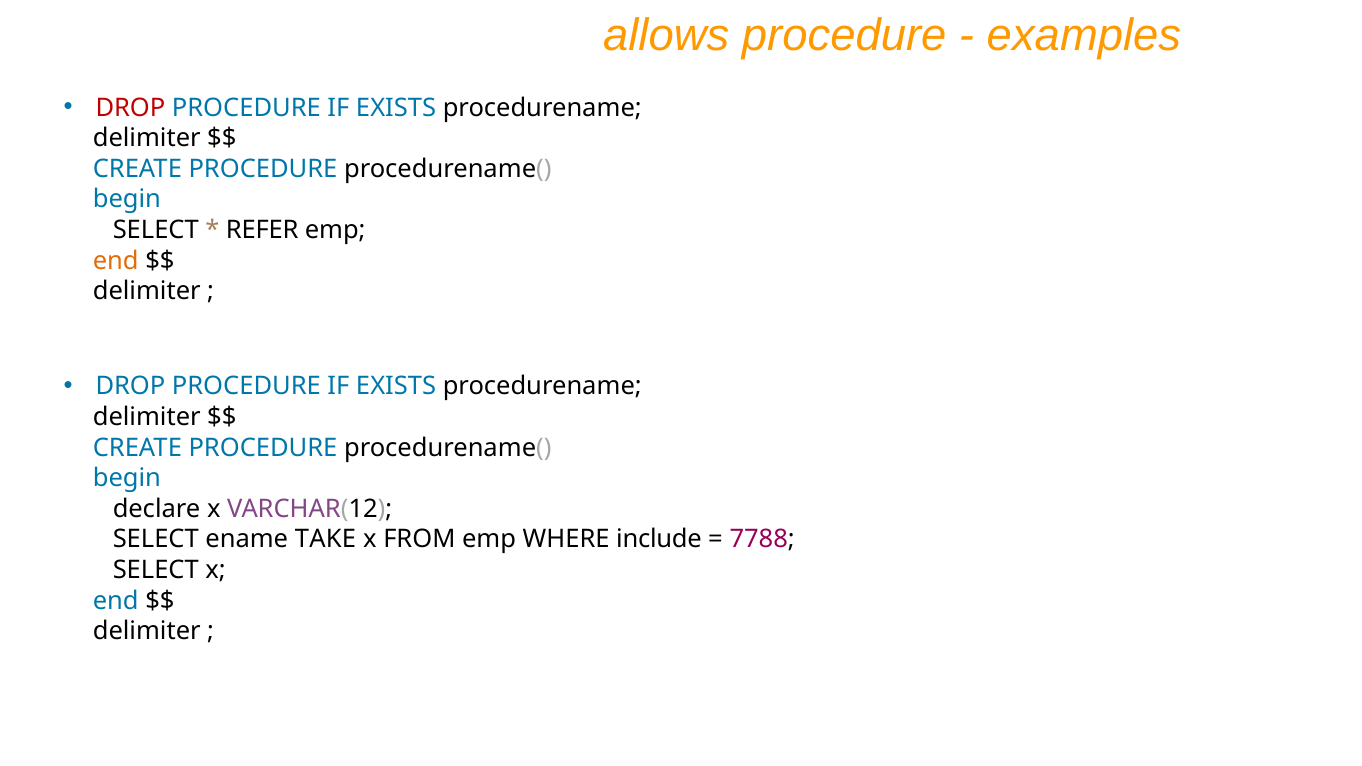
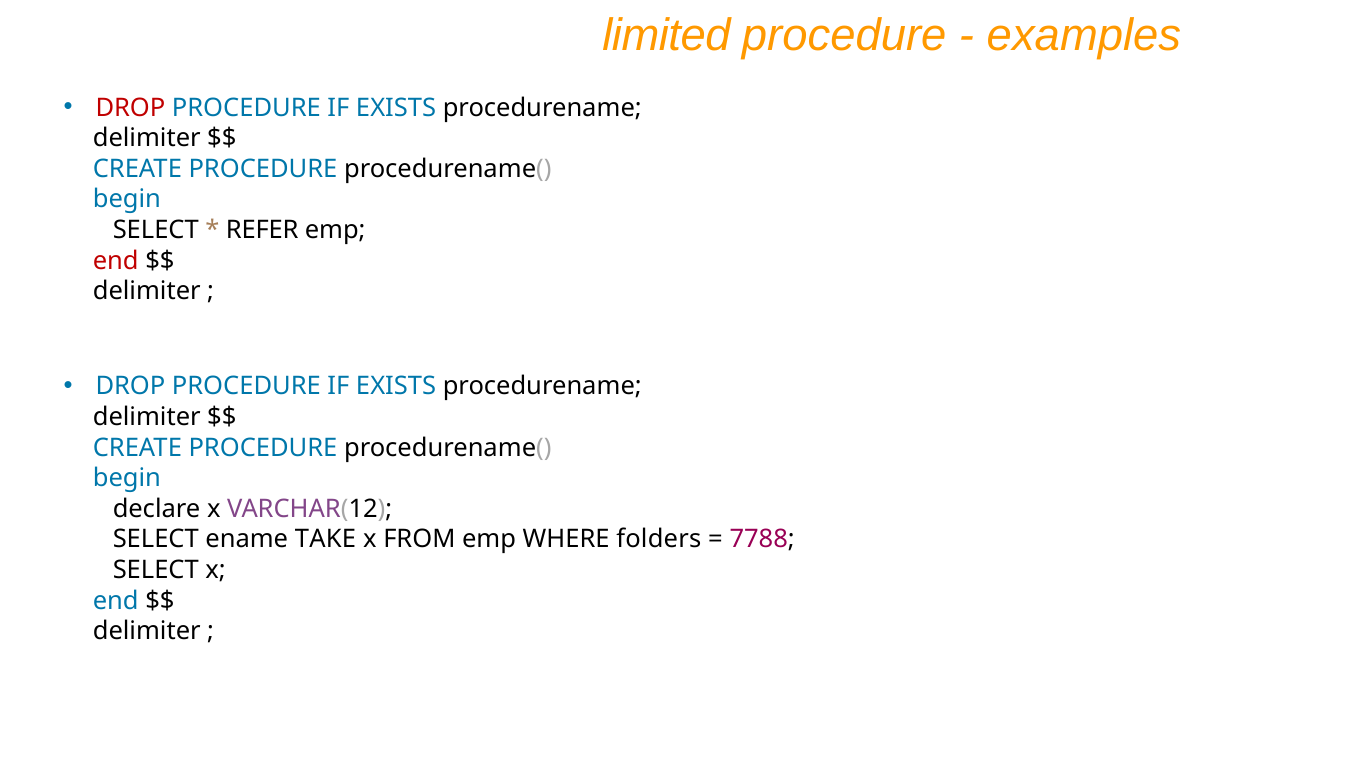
allows: allows -> limited
end at (116, 261) colour: orange -> red
include: include -> folders
